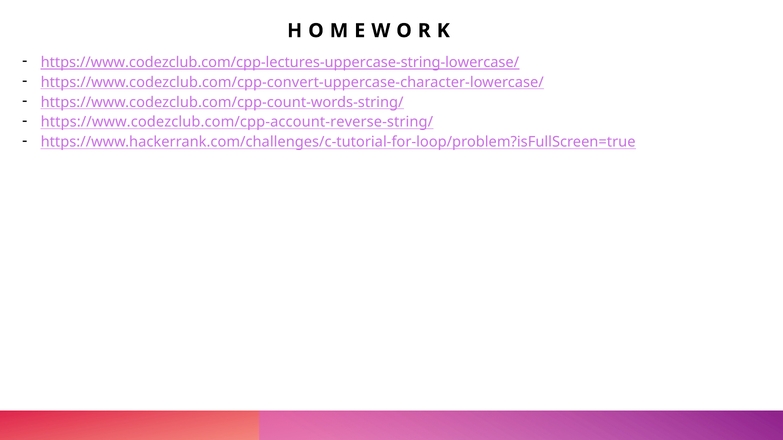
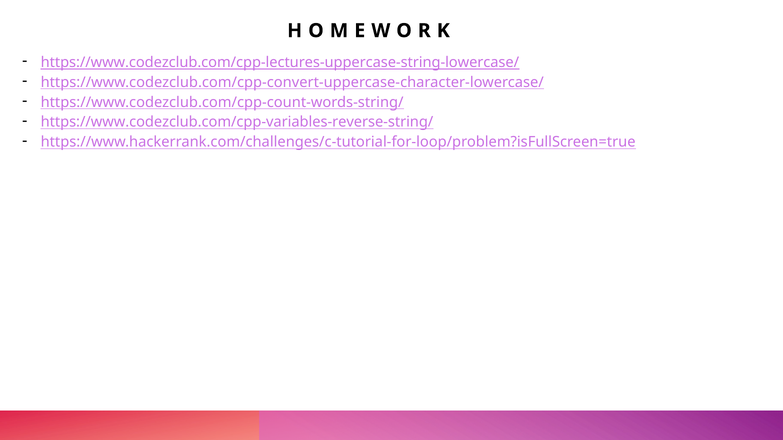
https://www.codezclub.com/cpp-account-reverse-string/: https://www.codezclub.com/cpp-account-reverse-string/ -> https://www.codezclub.com/cpp-variables-reverse-string/
